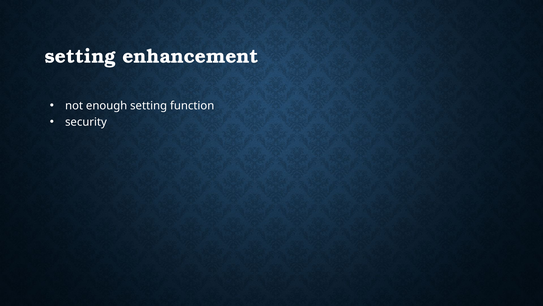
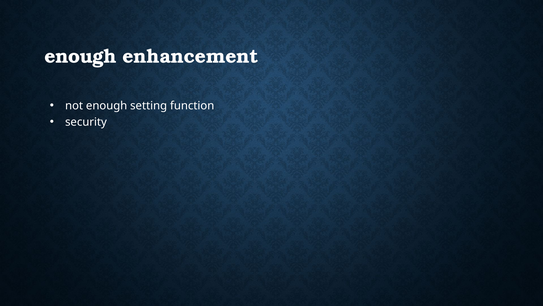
setting at (80, 57): setting -> enough
